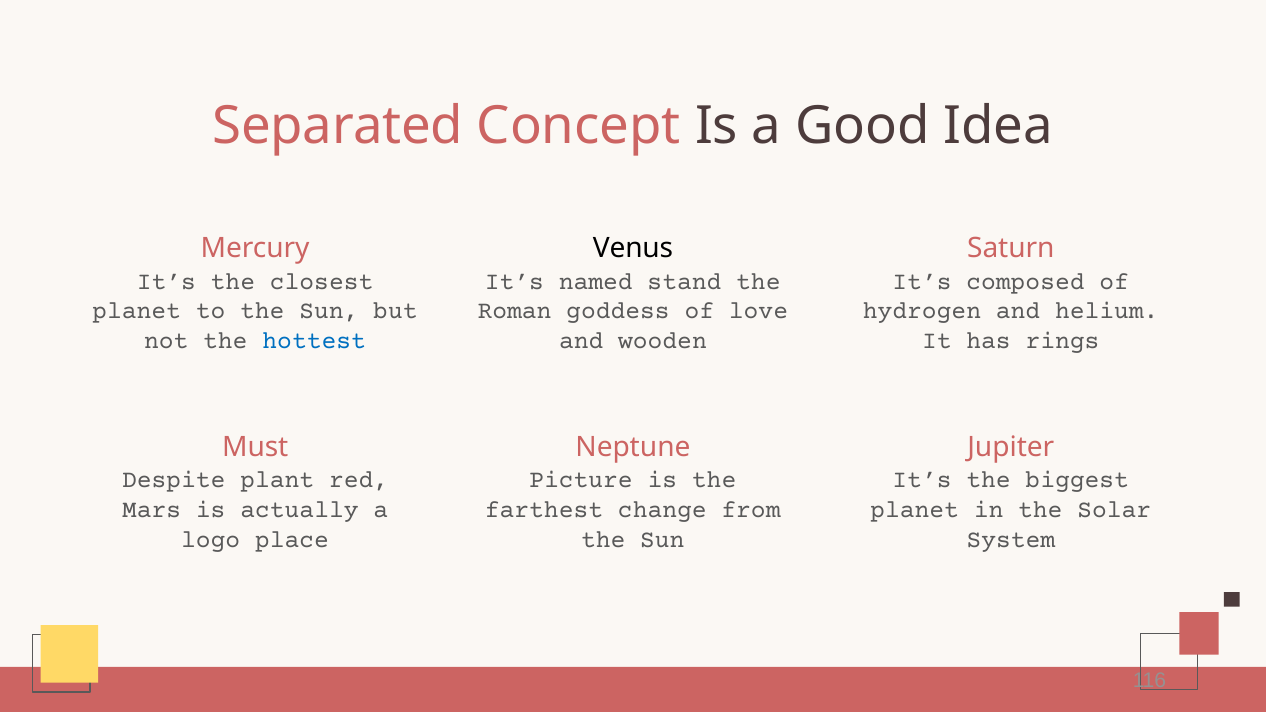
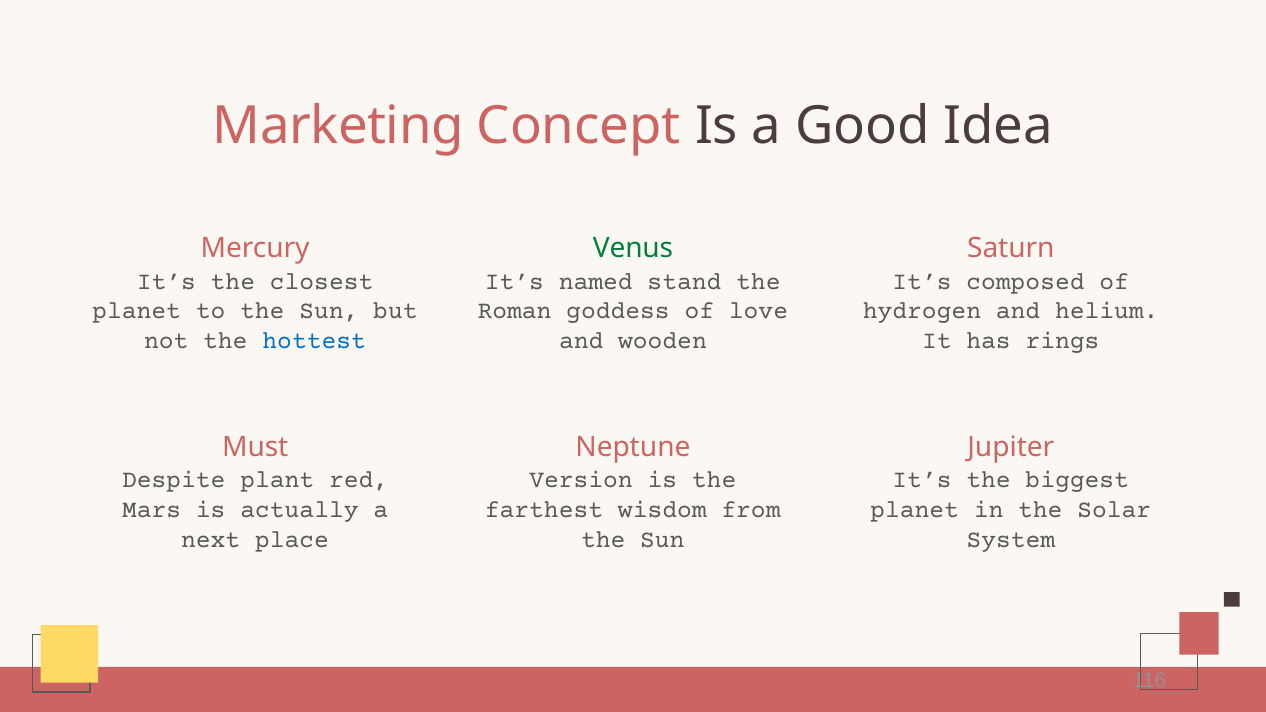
Separated: Separated -> Marketing
Venus colour: black -> green
Picture: Picture -> Version
change: change -> wisdom
logo: logo -> next
